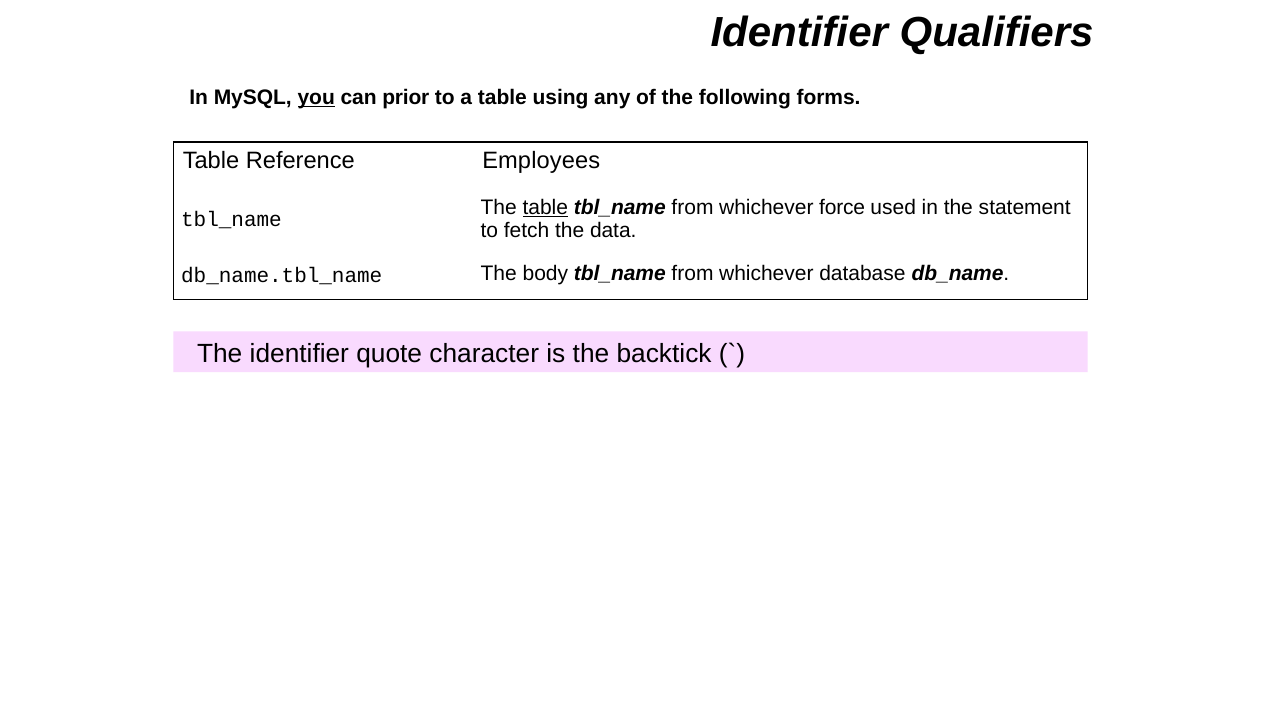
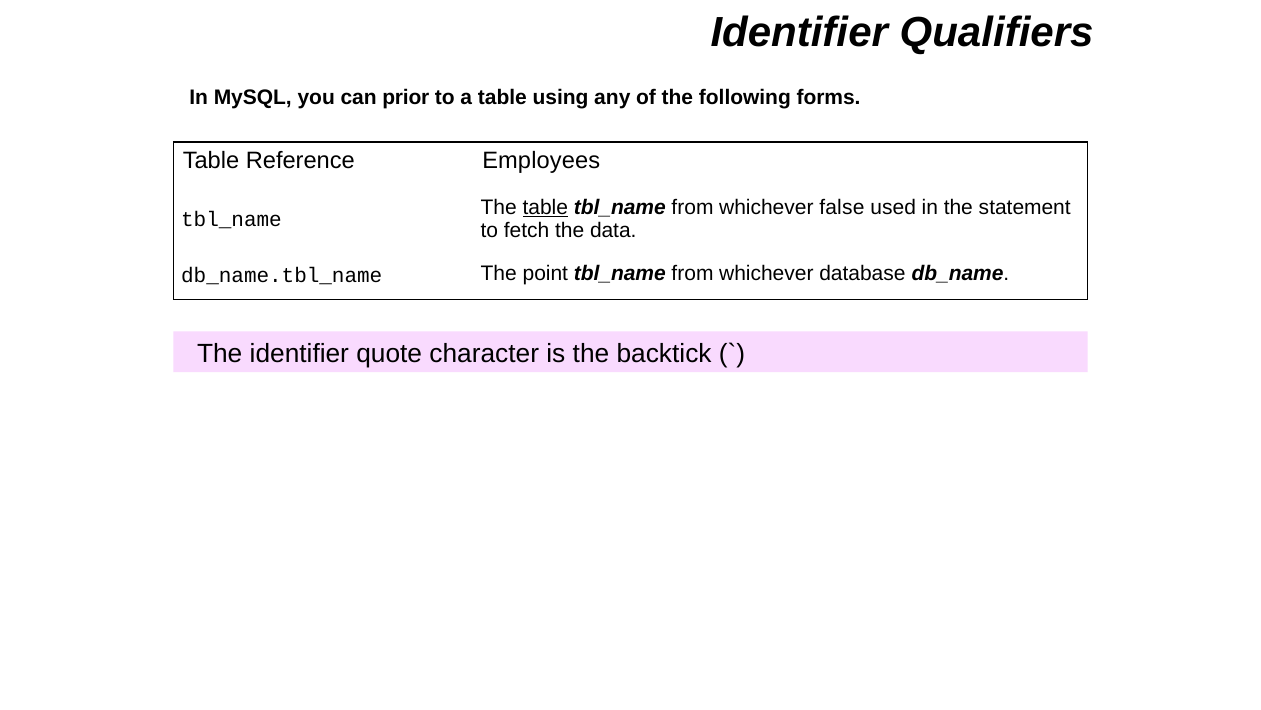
you underline: present -> none
force: force -> false
body: body -> point
